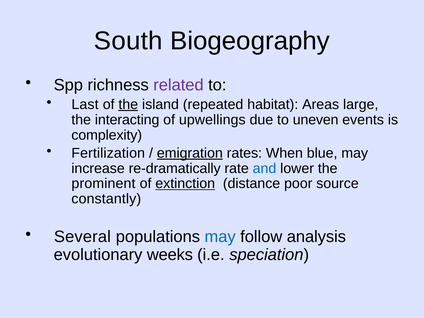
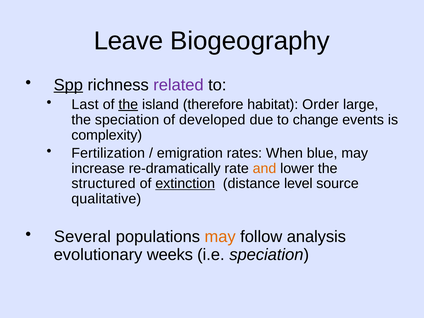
South: South -> Leave
Spp underline: none -> present
repeated: repeated -> therefore
Areas: Areas -> Order
the interacting: interacting -> speciation
upwellings: upwellings -> developed
uneven: uneven -> change
emigration underline: present -> none
and colour: blue -> orange
prominent: prominent -> structured
poor: poor -> level
constantly: constantly -> qualitative
may at (220, 237) colour: blue -> orange
